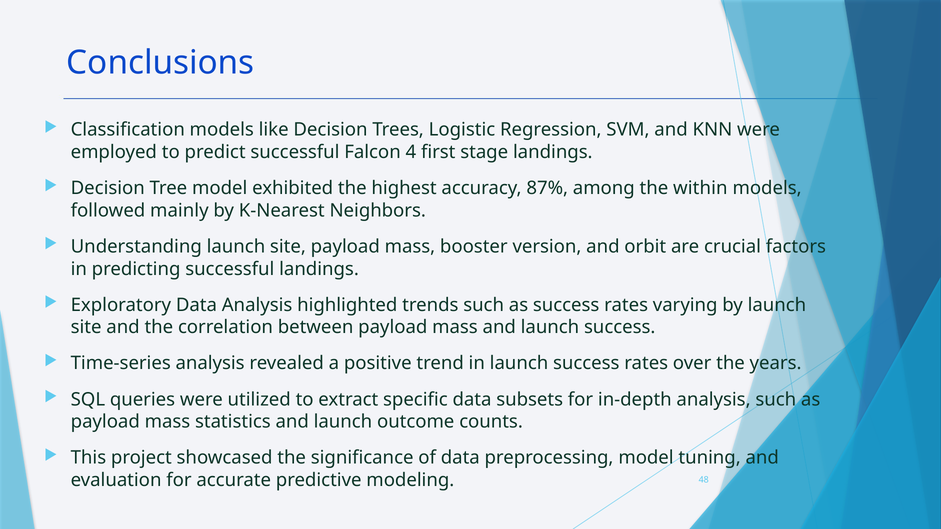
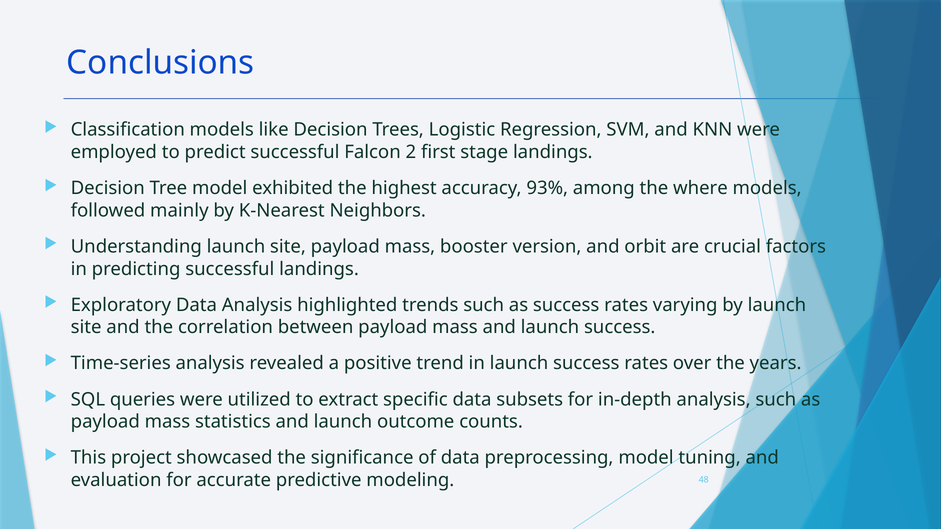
4: 4 -> 2
87%: 87% -> 93%
within: within -> where
